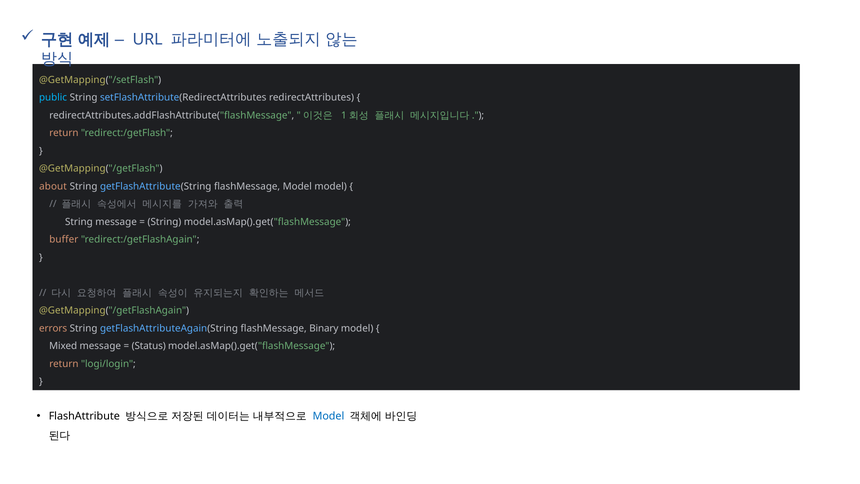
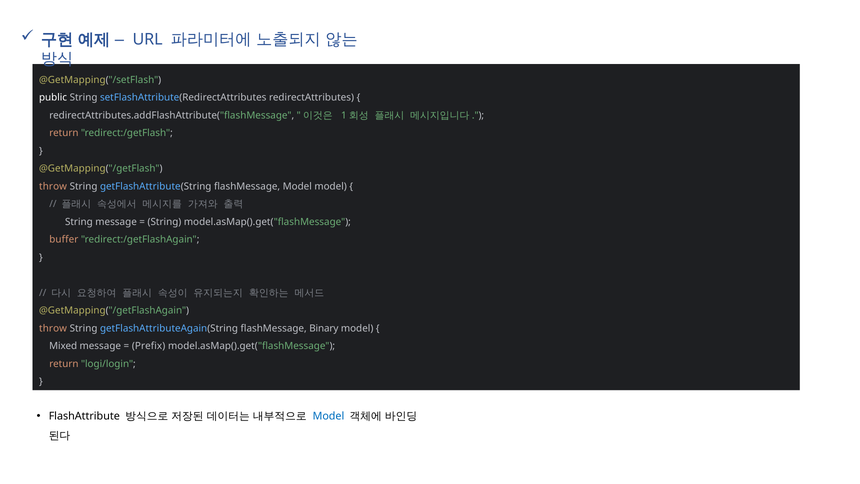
public colour: light blue -> white
about at (53, 186): about -> throw
errors at (53, 328): errors -> throw
Status: Status -> Prefix
